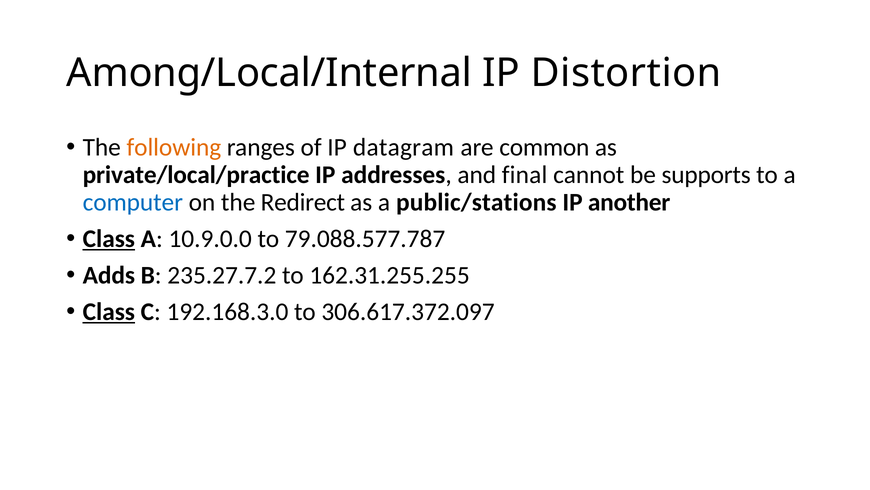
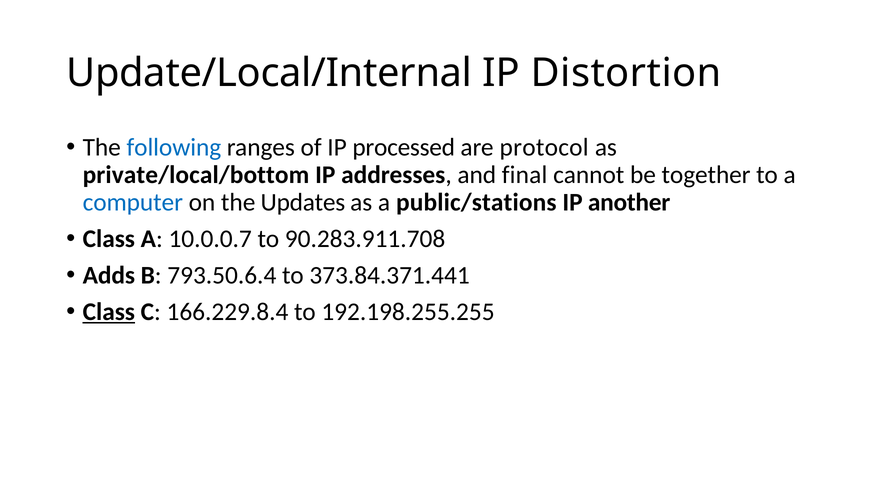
Among/Local/Internal: Among/Local/Internal -> Update/Local/Internal
following colour: orange -> blue
datagram: datagram -> processed
common: common -> protocol
private/local/practice: private/local/practice -> private/local/bottom
supports: supports -> together
Redirect: Redirect -> Updates
Class at (109, 238) underline: present -> none
10.9.0.0: 10.9.0.0 -> 10.0.0.7
79.088.577.787: 79.088.577.787 -> 90.283.911.708
235.27.7.2: 235.27.7.2 -> 793.50.6.4
162.31.255.255: 162.31.255.255 -> 373.84.371.441
192.168.3.0: 192.168.3.0 -> 166.229.8.4
306.617.372.097: 306.617.372.097 -> 192.198.255.255
